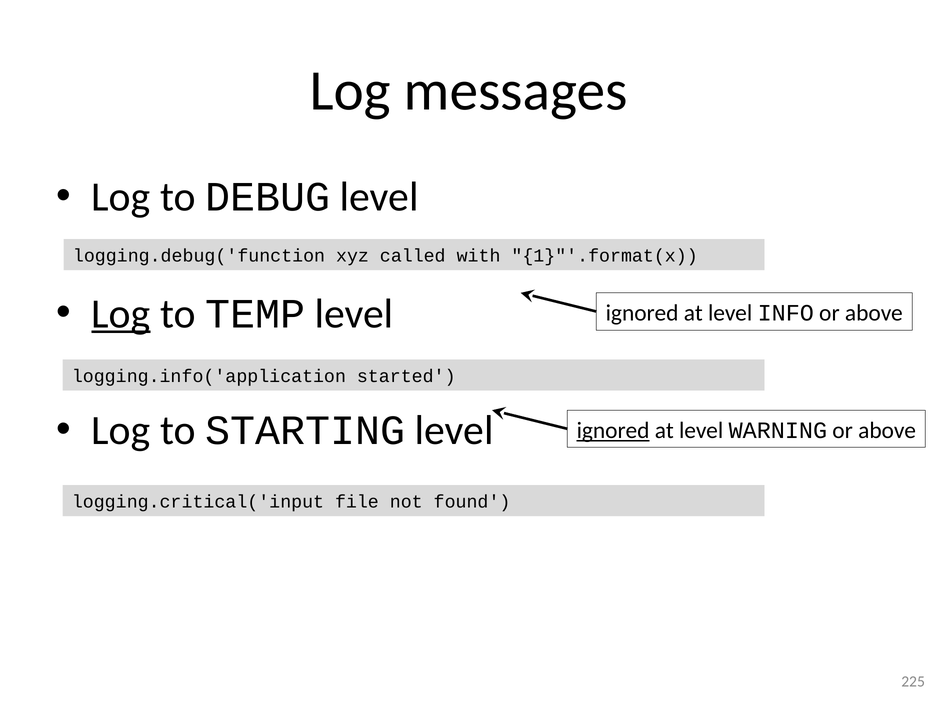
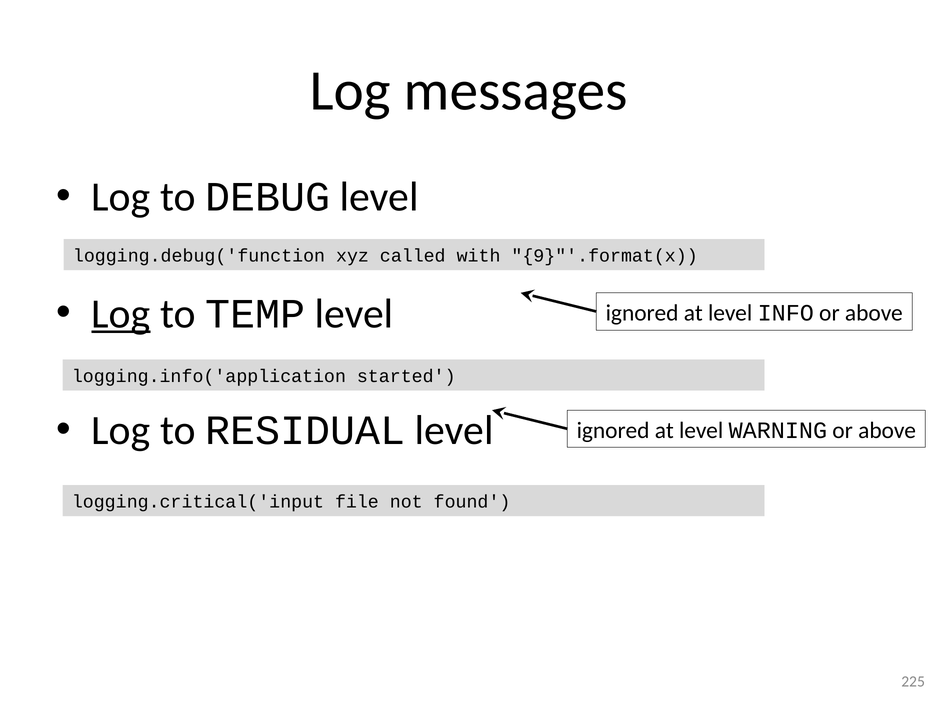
1}"'.format(x: 1}"'.format(x -> 9}"'.format(x
STARTING: STARTING -> RESIDUAL
ignored at (613, 430) underline: present -> none
